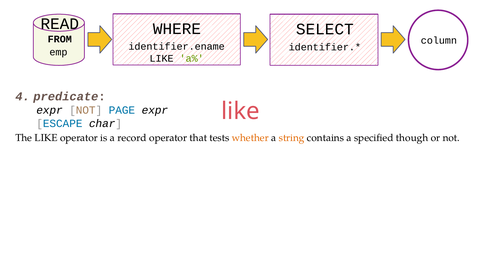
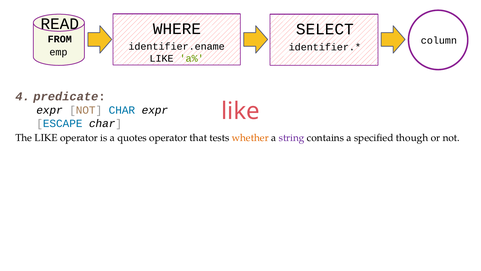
NOT PAGE: PAGE -> CHAR
record: record -> quotes
string colour: orange -> purple
